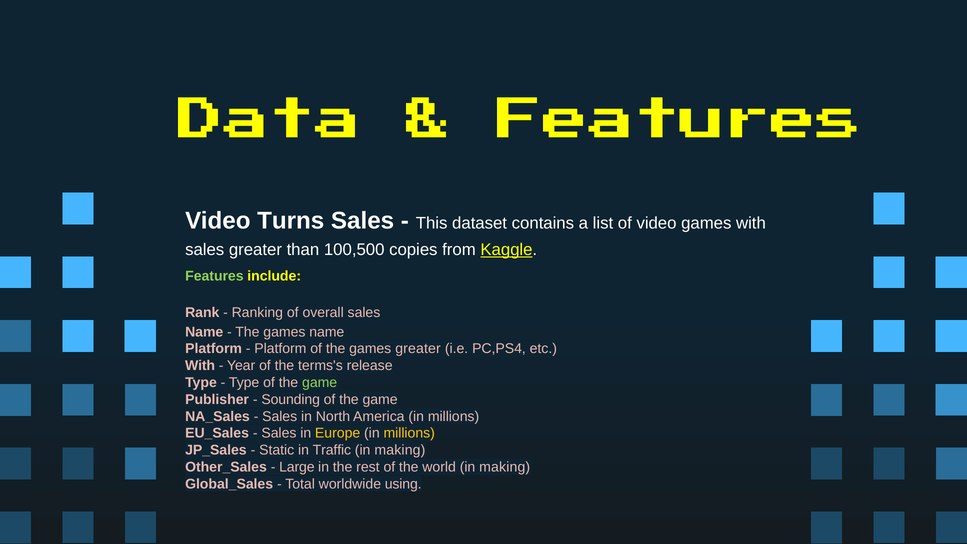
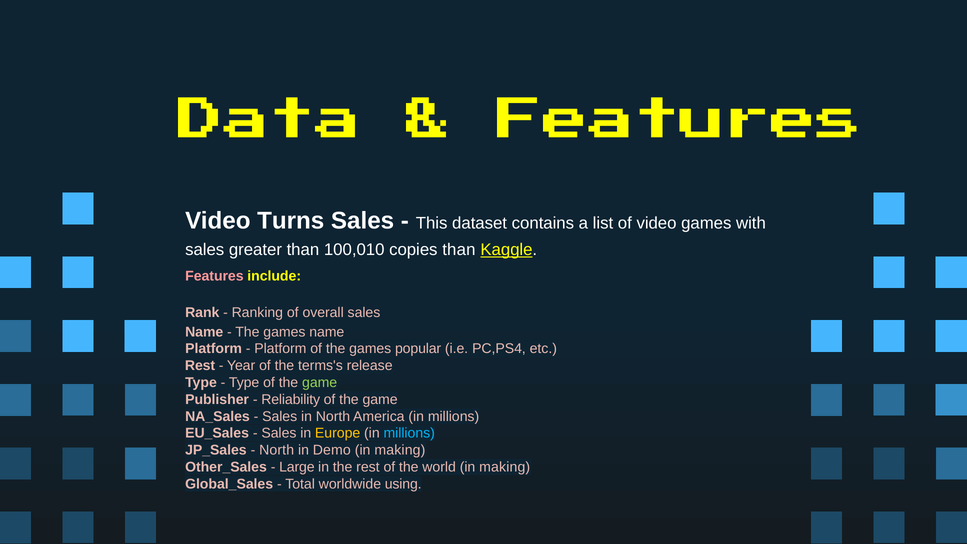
100,500: 100,500 -> 100,010
copies from: from -> than
Features at (214, 276) colour: light green -> pink
games greater: greater -> popular
With at (200, 366): With -> Rest
Sounding: Sounding -> Reliability
millions at (409, 433) colour: yellow -> light blue
Static at (277, 450): Static -> North
Traffic: Traffic -> Demo
